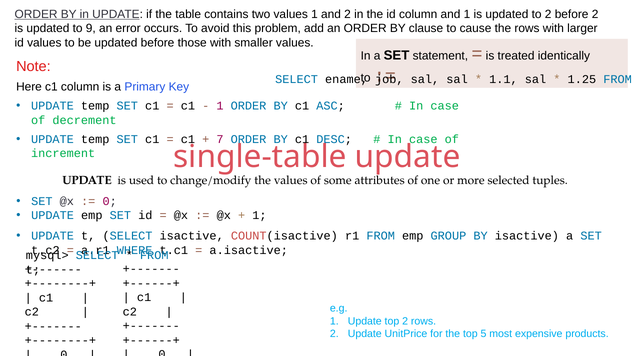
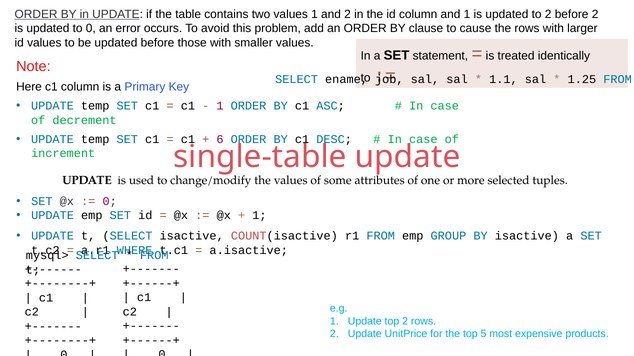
to 9: 9 -> 0
7 at (220, 140): 7 -> 6
